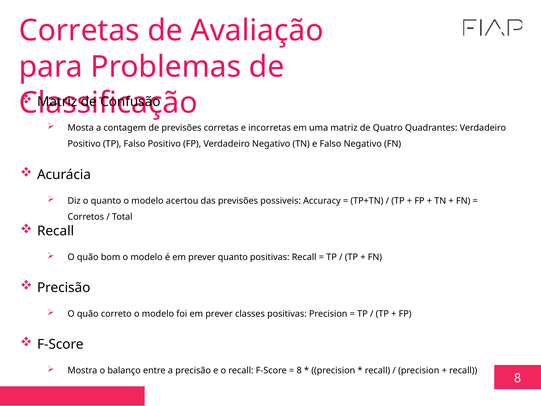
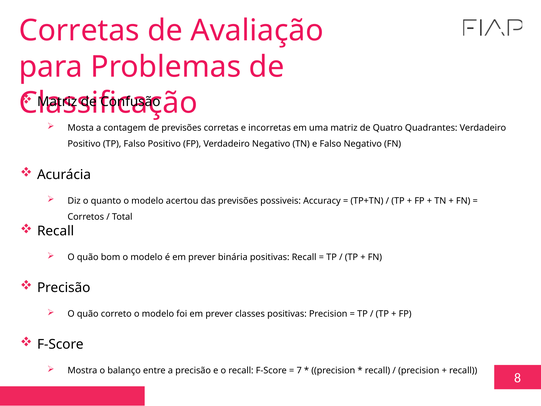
prever quanto: quanto -> binária
8 at (299, 370): 8 -> 7
